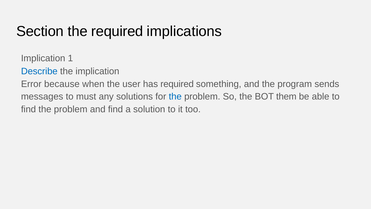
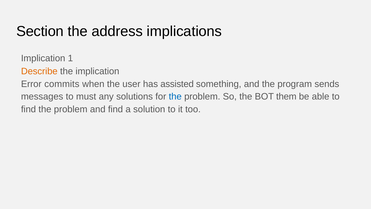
the required: required -> address
Describe colour: blue -> orange
because: because -> commits
has required: required -> assisted
